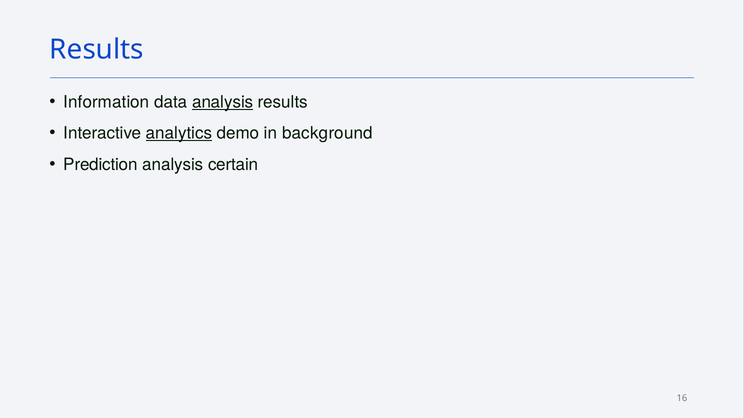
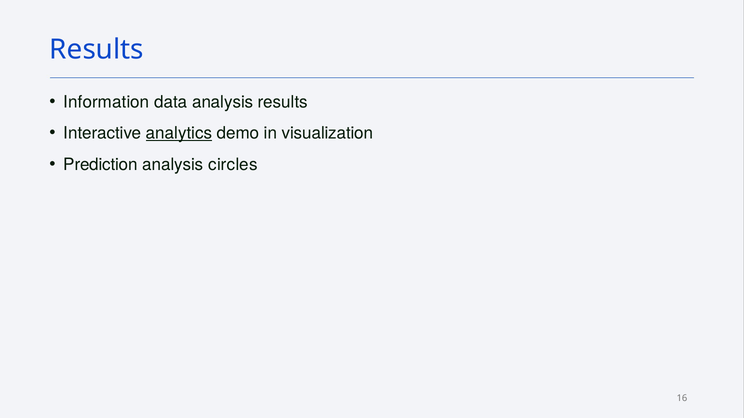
analysis at (223, 102) underline: present -> none
background: background -> visualization
certain: certain -> circles
